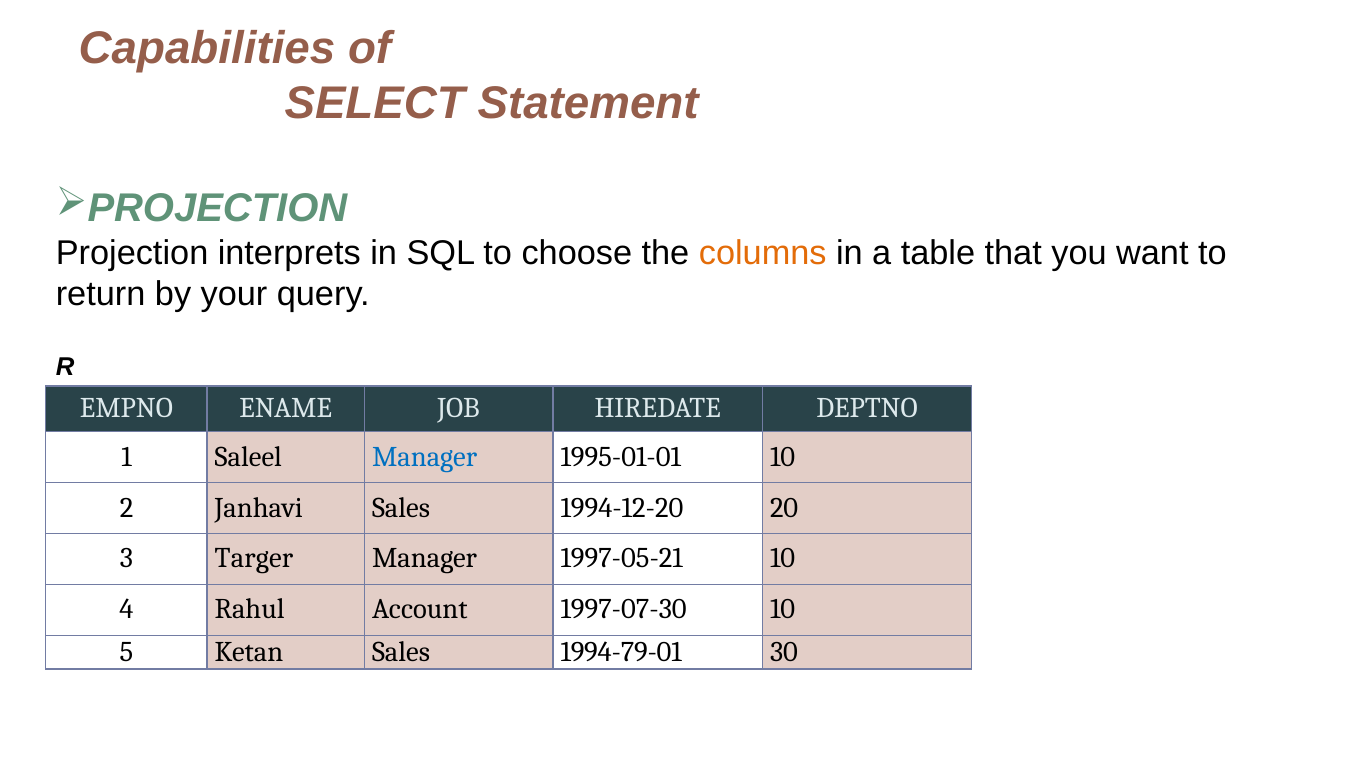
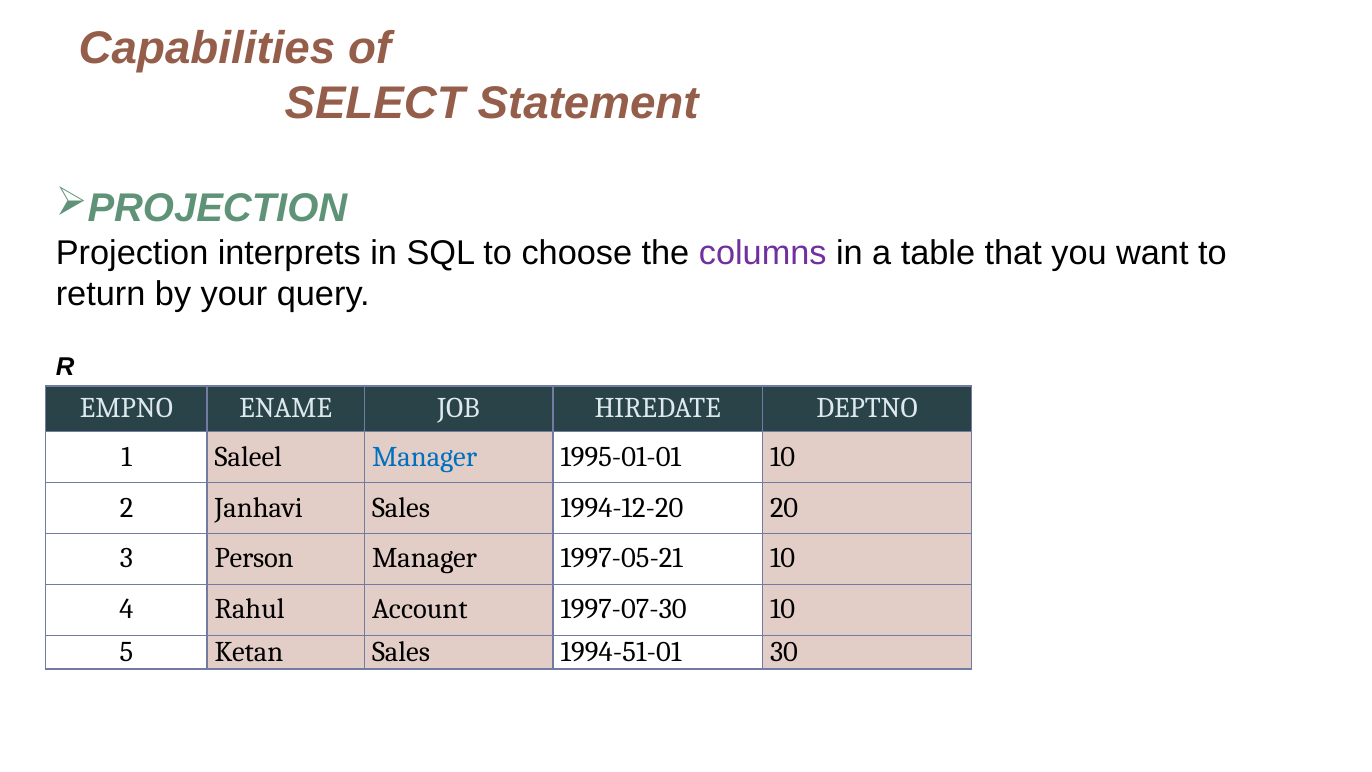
columns colour: orange -> purple
Targer: Targer -> Person
1994-79-01: 1994-79-01 -> 1994-51-01
